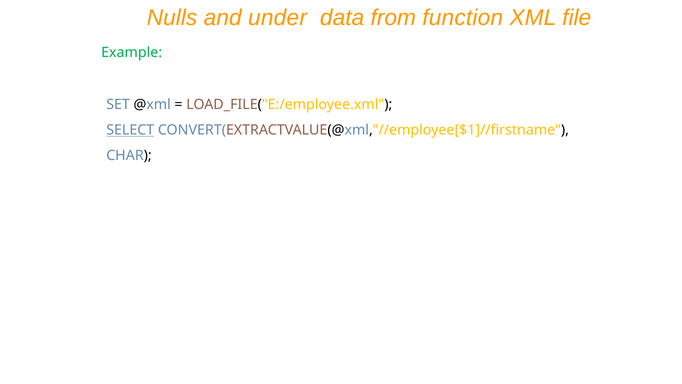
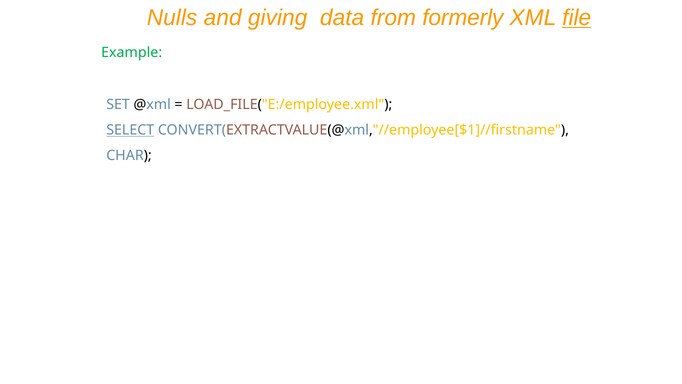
under: under -> giving
function: function -> formerly
file underline: none -> present
